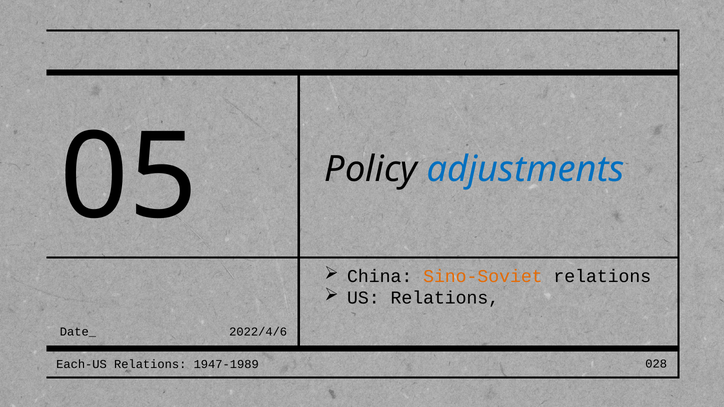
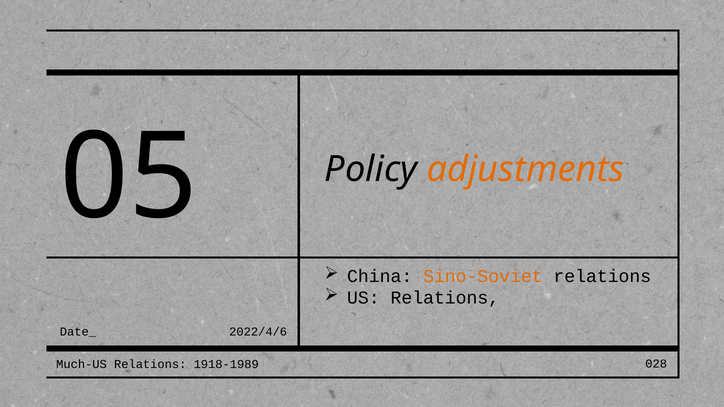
adjustments colour: blue -> orange
Each-US: Each-US -> Much-US
1947-1989: 1947-1989 -> 1918-1989
